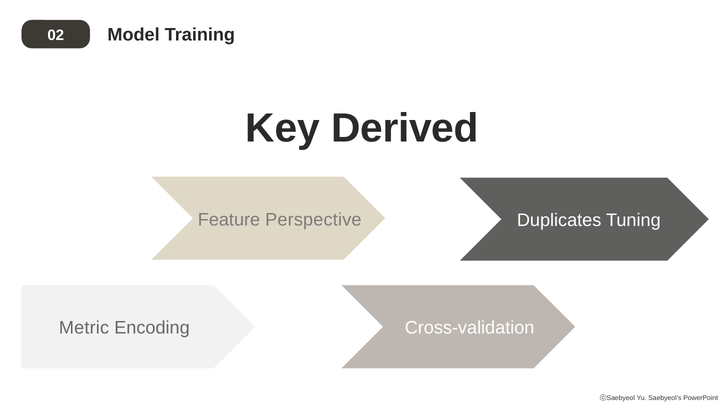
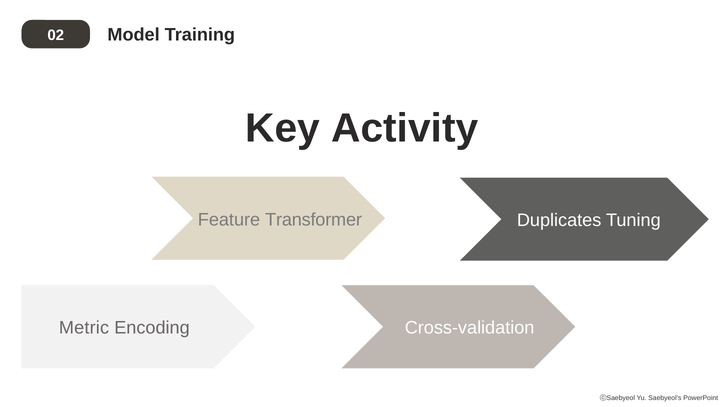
Derived: Derived -> Activity
Perspective: Perspective -> Transformer
